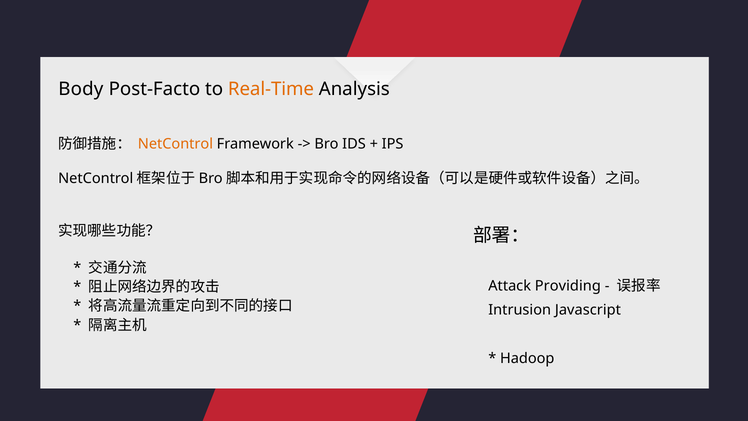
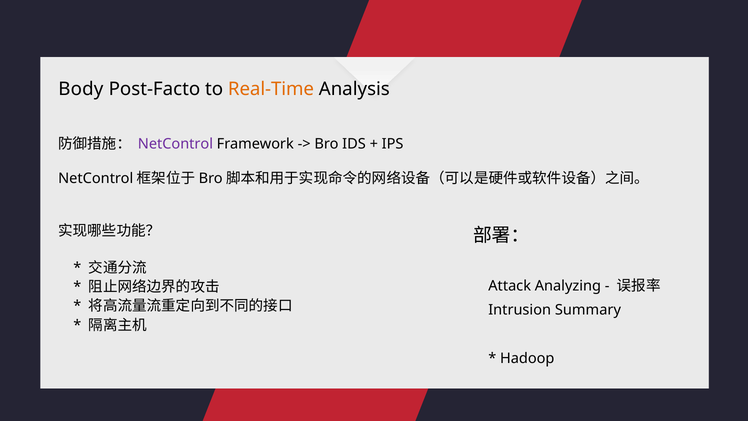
NetControl colour: orange -> purple
Providing: Providing -> Analyzing
Javascript: Javascript -> Summary
